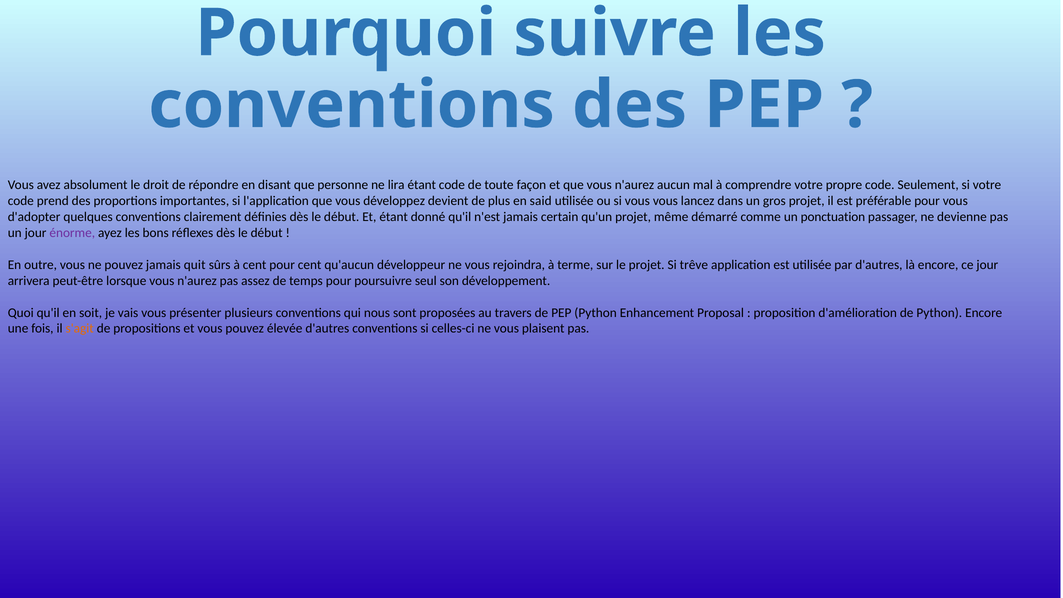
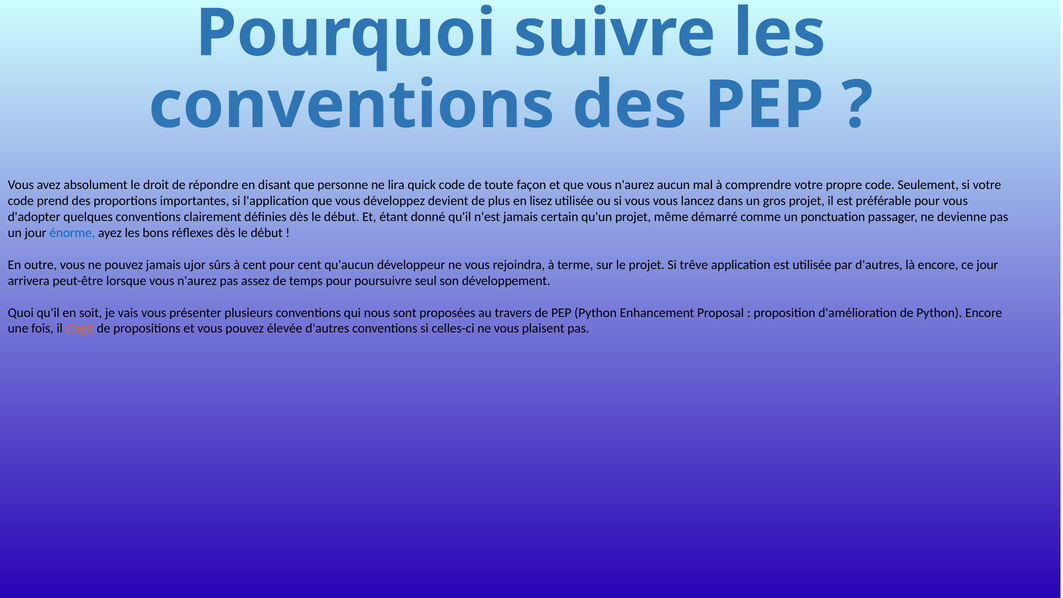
lira étant: étant -> quick
said: said -> lisez
énorme colour: purple -> blue
quit: quit -> ujor
